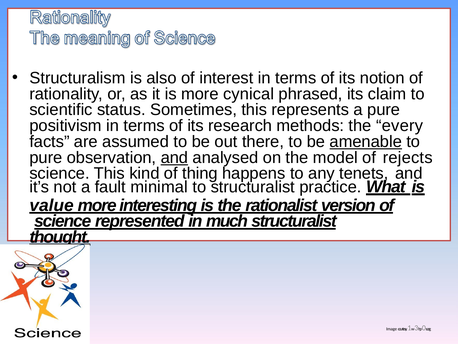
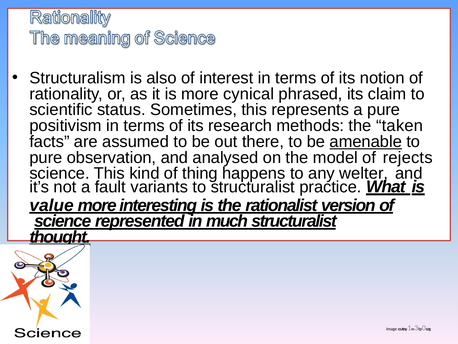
every: every -> taken
and at (174, 157) underline: present -> none
tenets: tenets -> welter
minimal: minimal -> variants
